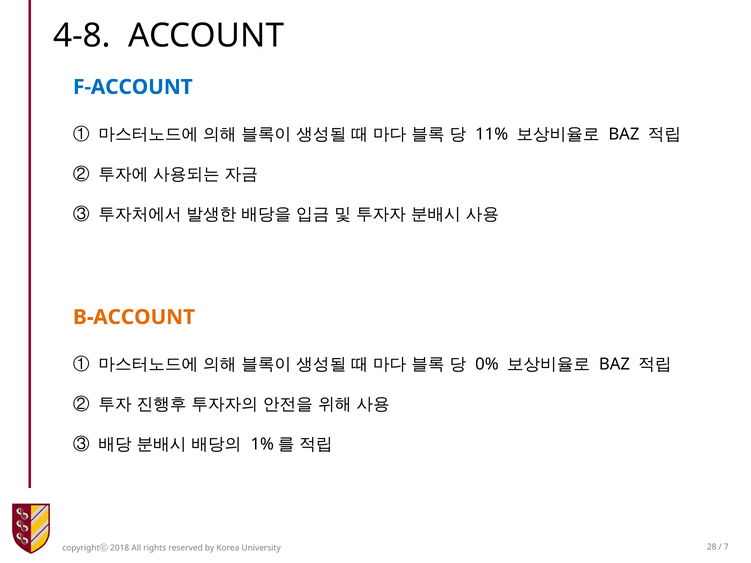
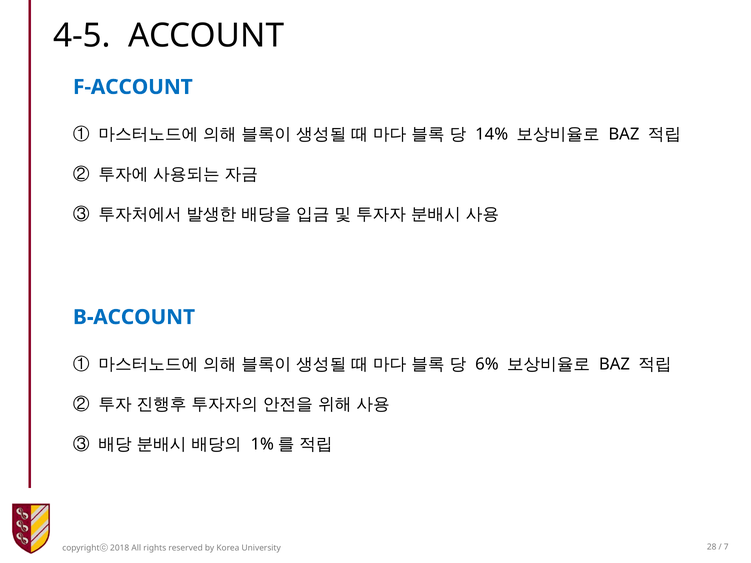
4-8: 4-8 -> 4-5
11%: 11% -> 14%
B-ACCOUNT colour: orange -> blue
0%: 0% -> 6%
